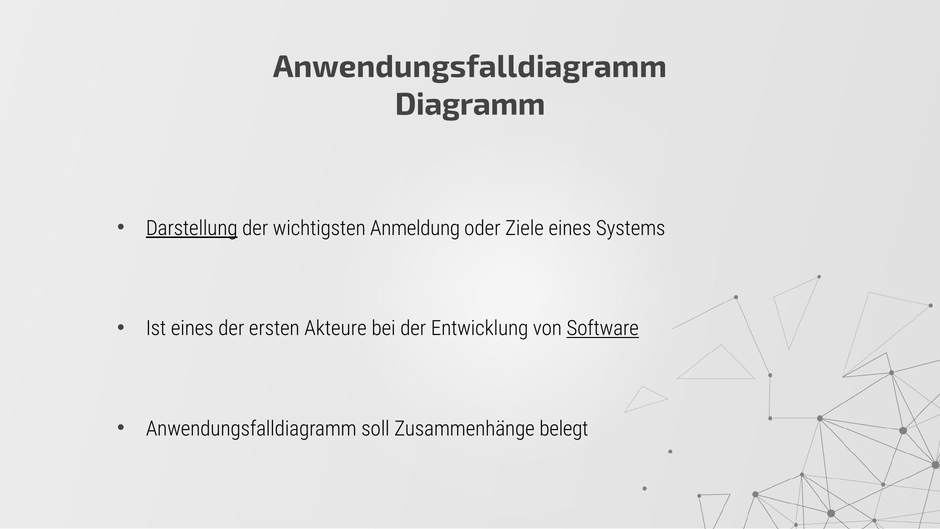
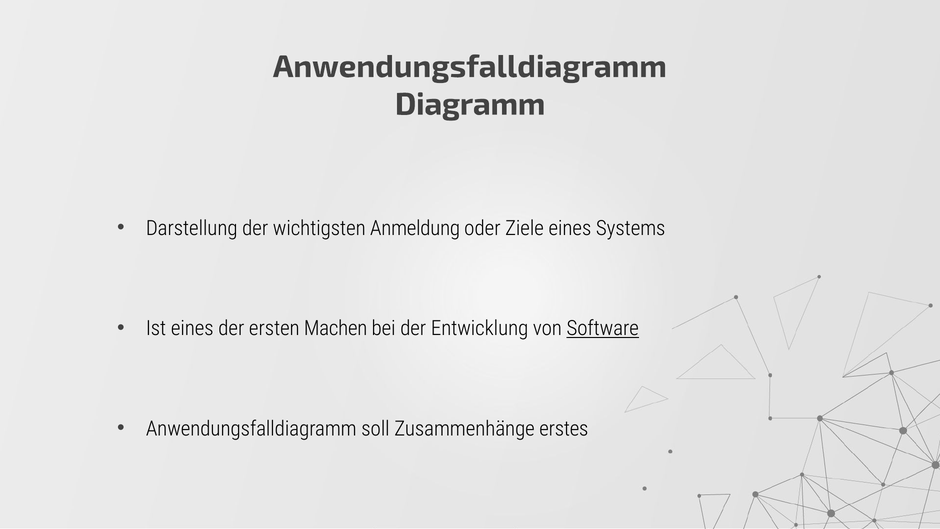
Darstellung underline: present -> none
Akteure: Akteure -> Machen
belegt: belegt -> erstes
